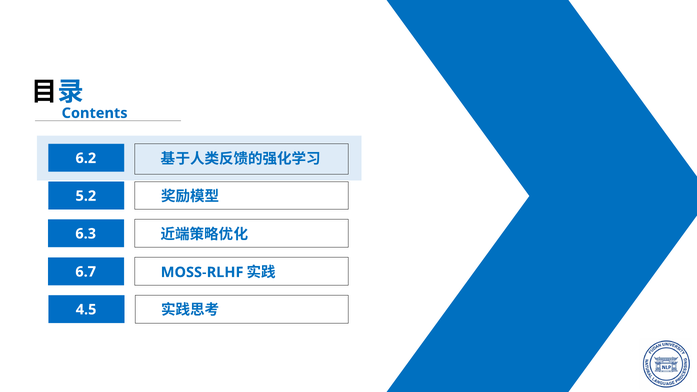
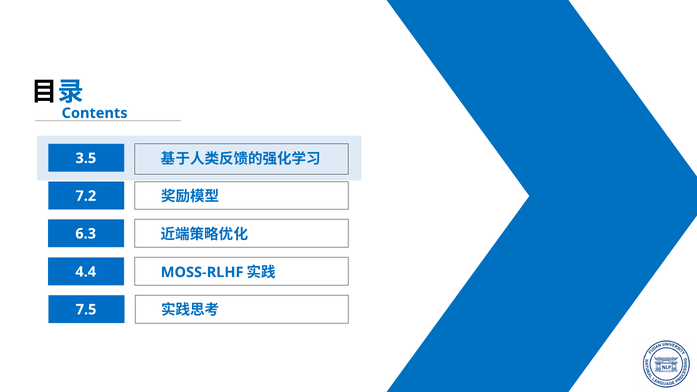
6.2: 6.2 -> 3.5
5.2: 5.2 -> 7.2
6.7: 6.7 -> 4.4
4.5: 4.5 -> 7.5
